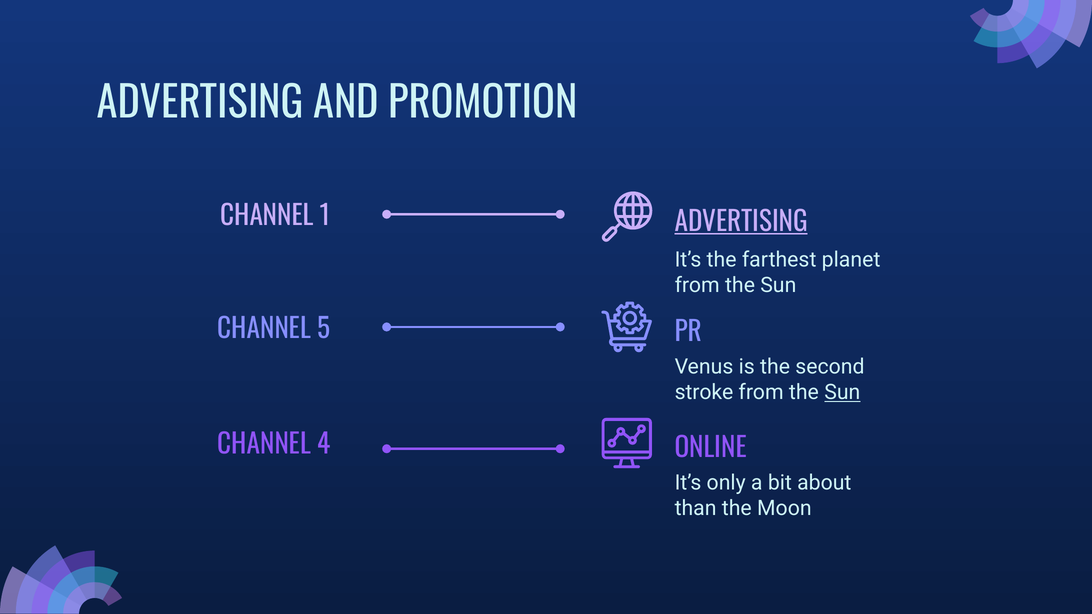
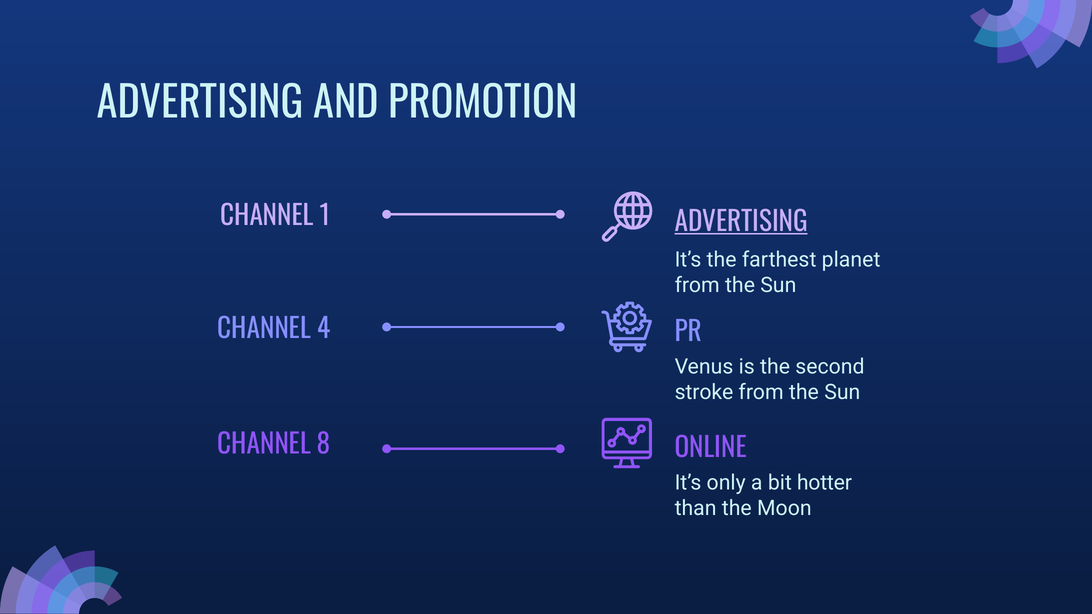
5: 5 -> 4
Sun at (842, 393) underline: present -> none
4: 4 -> 8
about: about -> hotter
